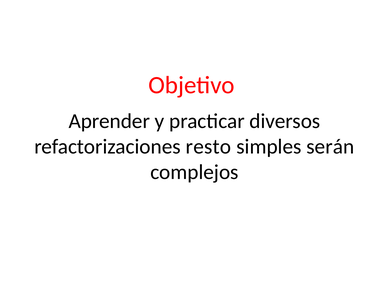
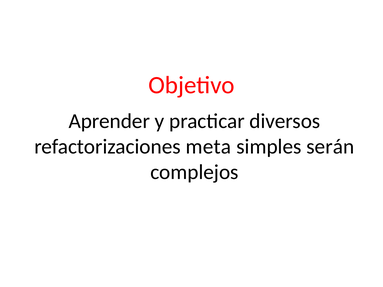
resto: resto -> meta
